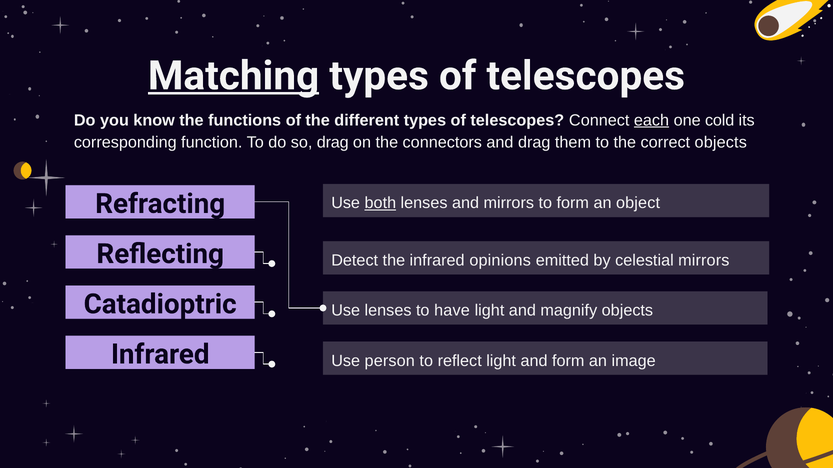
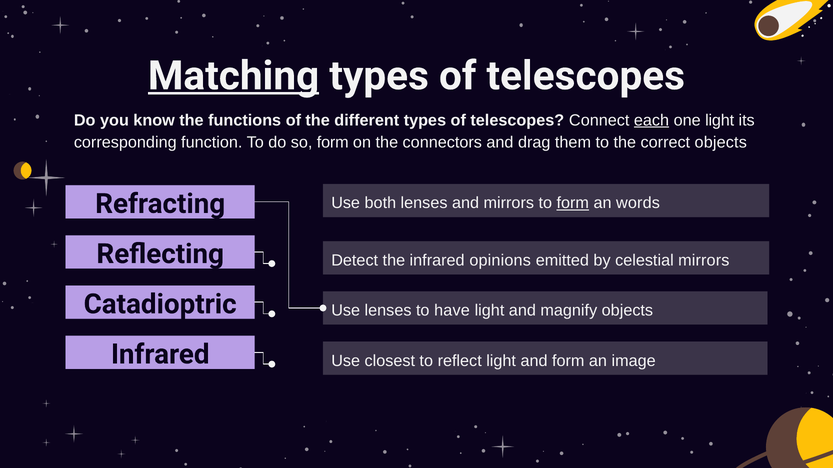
one cold: cold -> light
so drag: drag -> form
both underline: present -> none
form at (573, 203) underline: none -> present
object: object -> words
person: person -> closest
